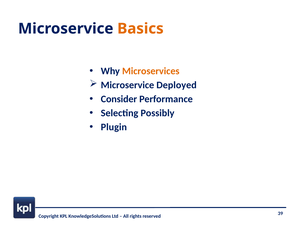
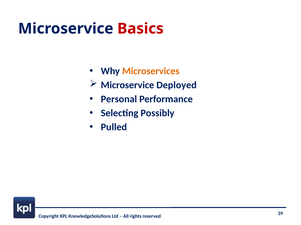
Basics colour: orange -> red
Consider: Consider -> Personal
Plugin: Plugin -> Pulled
